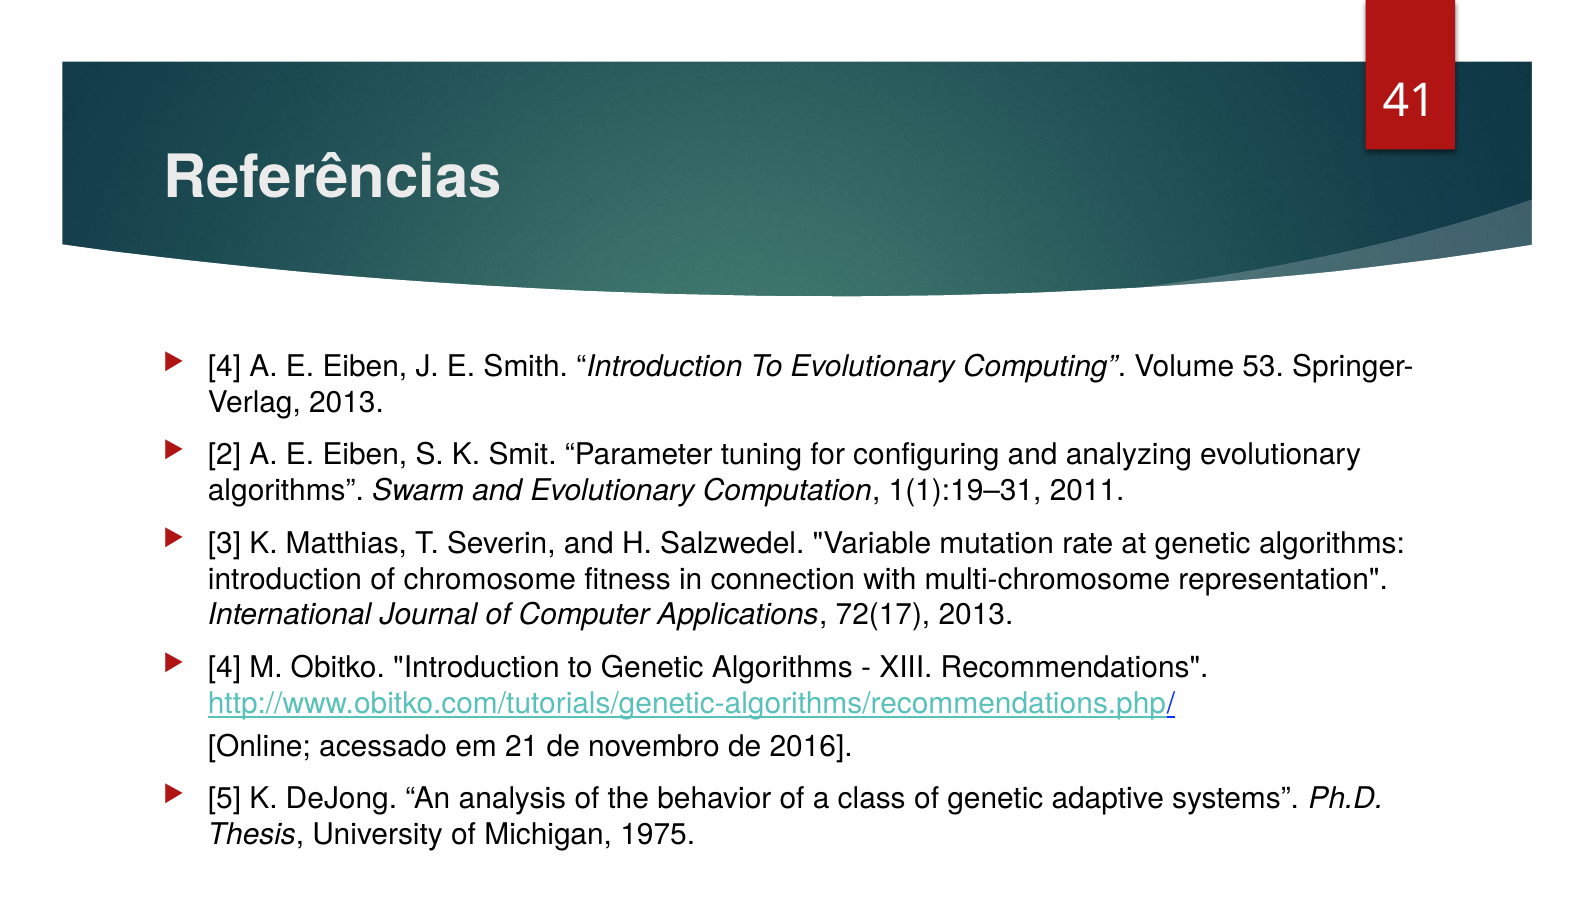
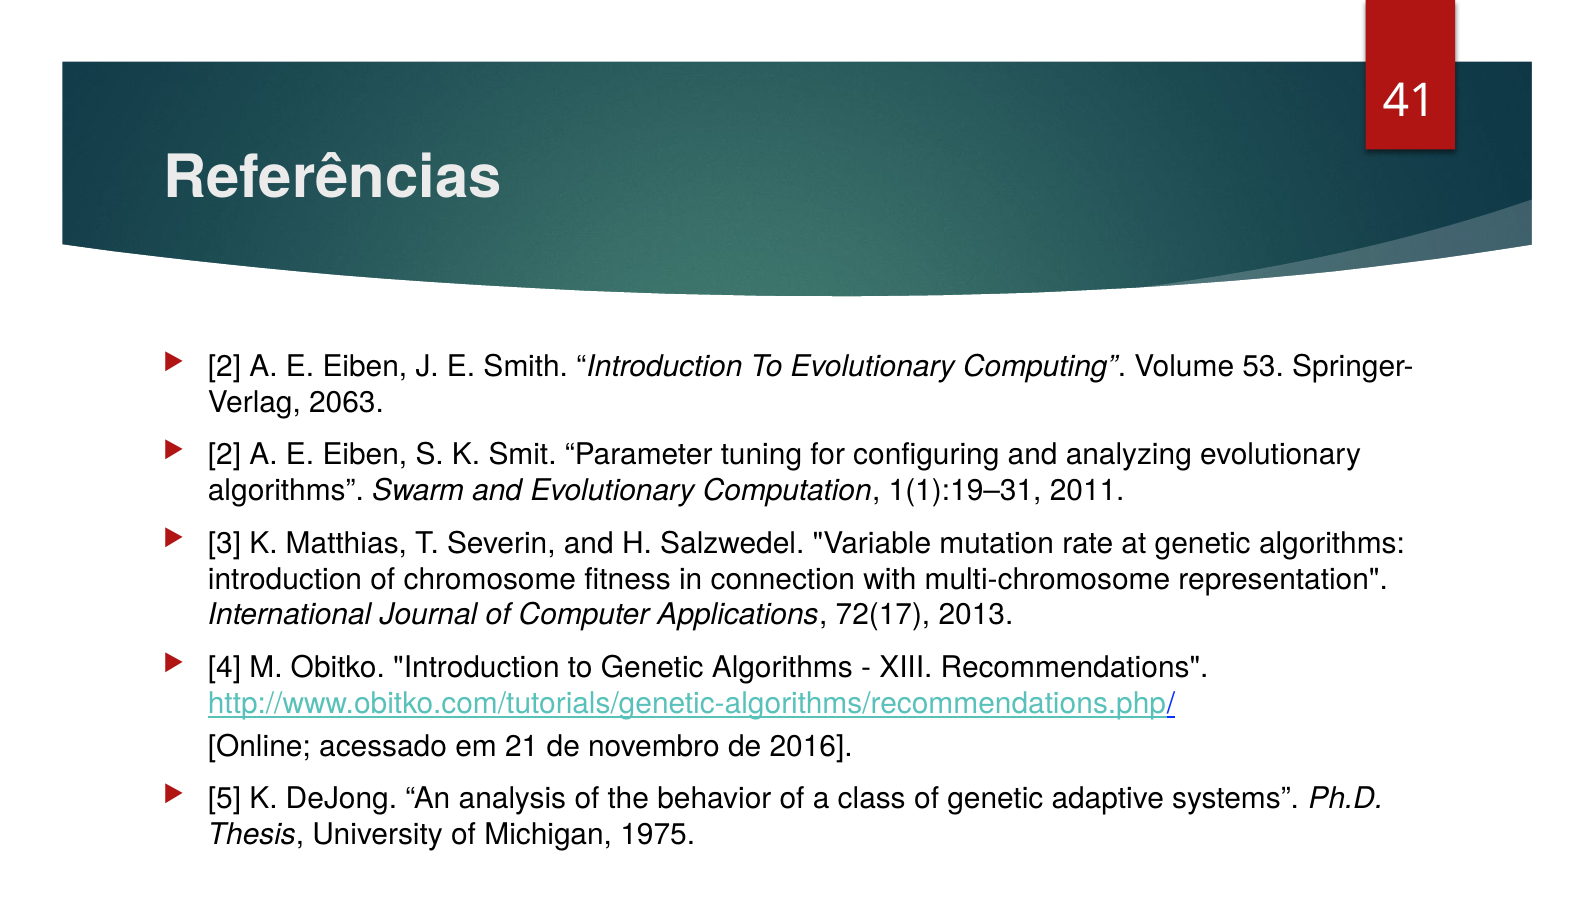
4 at (225, 367): 4 -> 2
2013 at (347, 403): 2013 -> 2063
